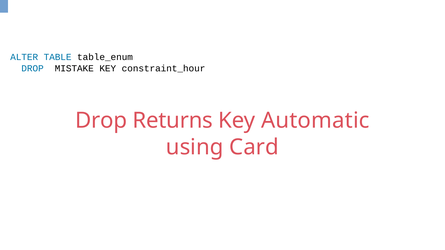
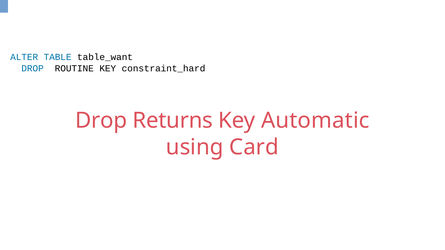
table_enum: table_enum -> table_want
MISTAKE: MISTAKE -> ROUTINE
constraint_hour: constraint_hour -> constraint_hard
